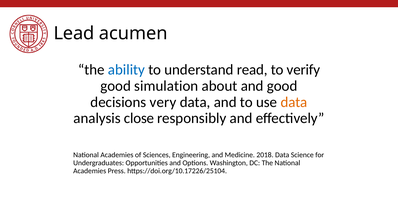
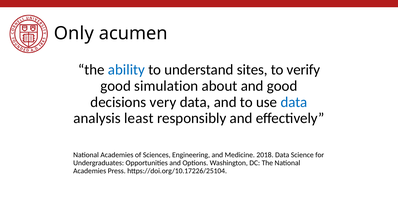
Lead: Lead -> Only
read: read -> sites
data at (294, 102) colour: orange -> blue
close: close -> least
